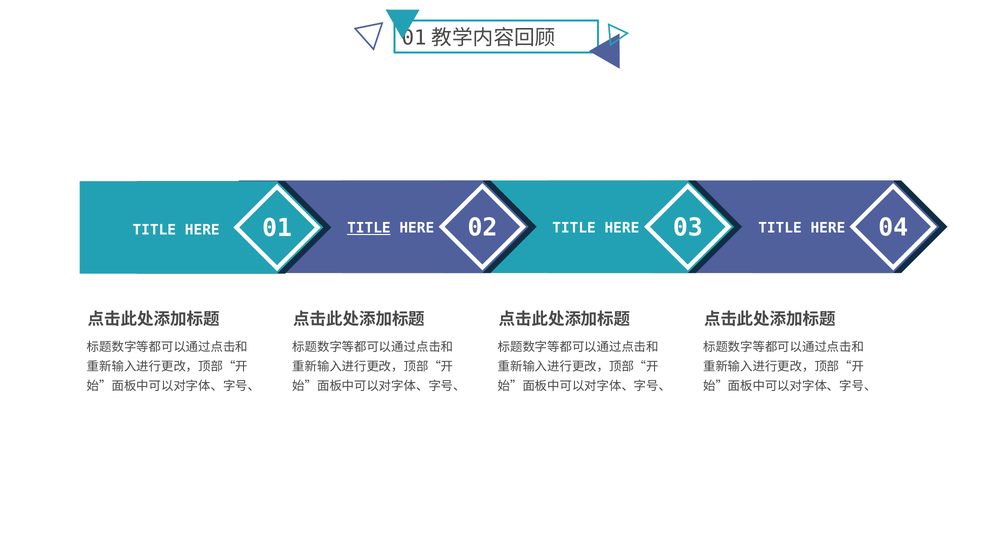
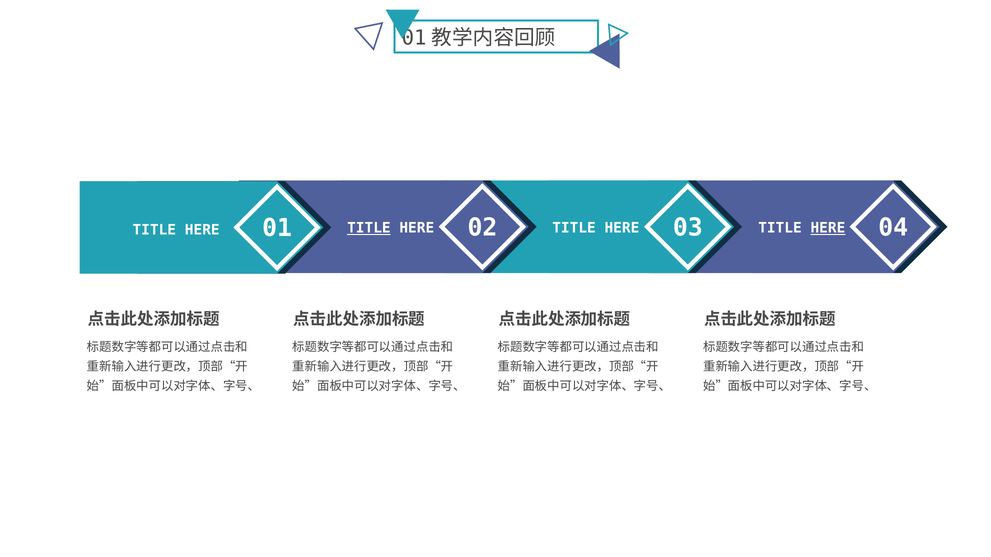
HERE at (828, 228) underline: none -> present
